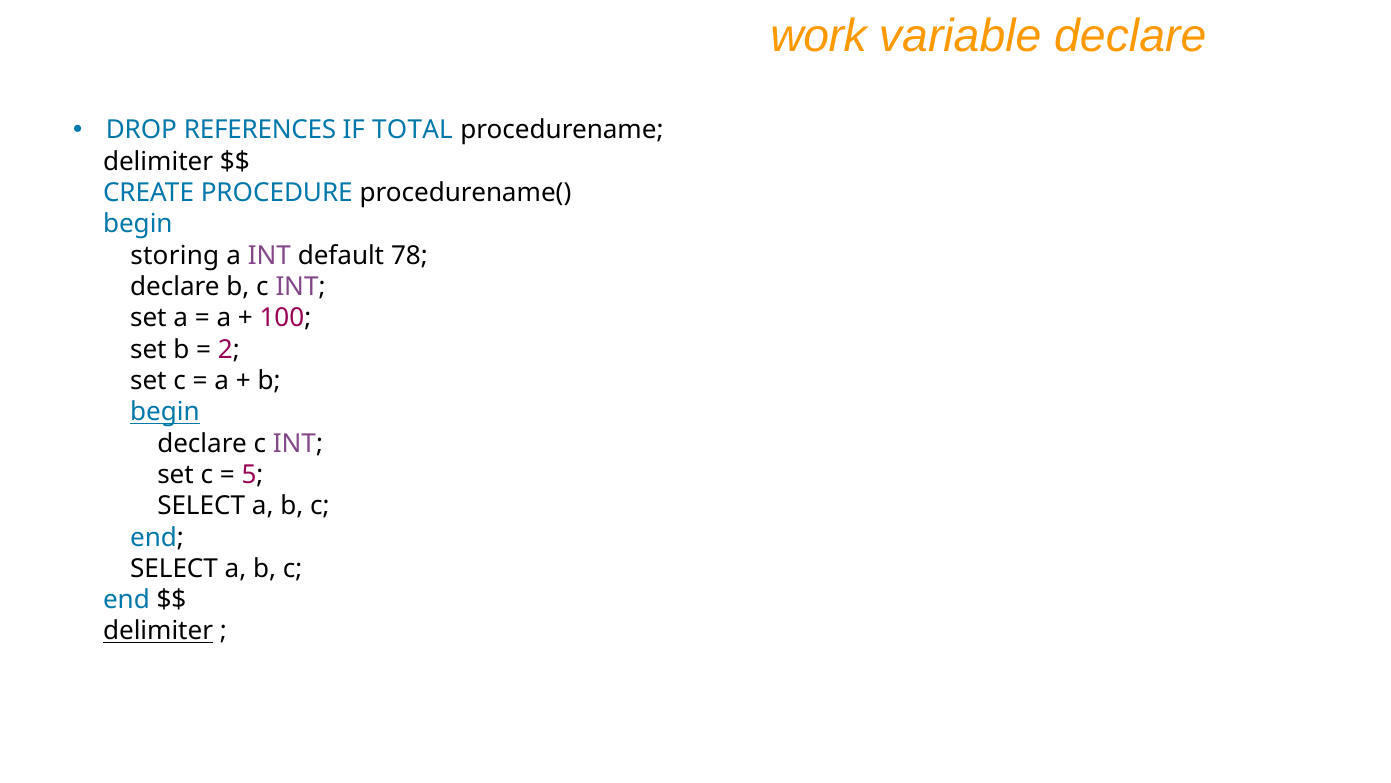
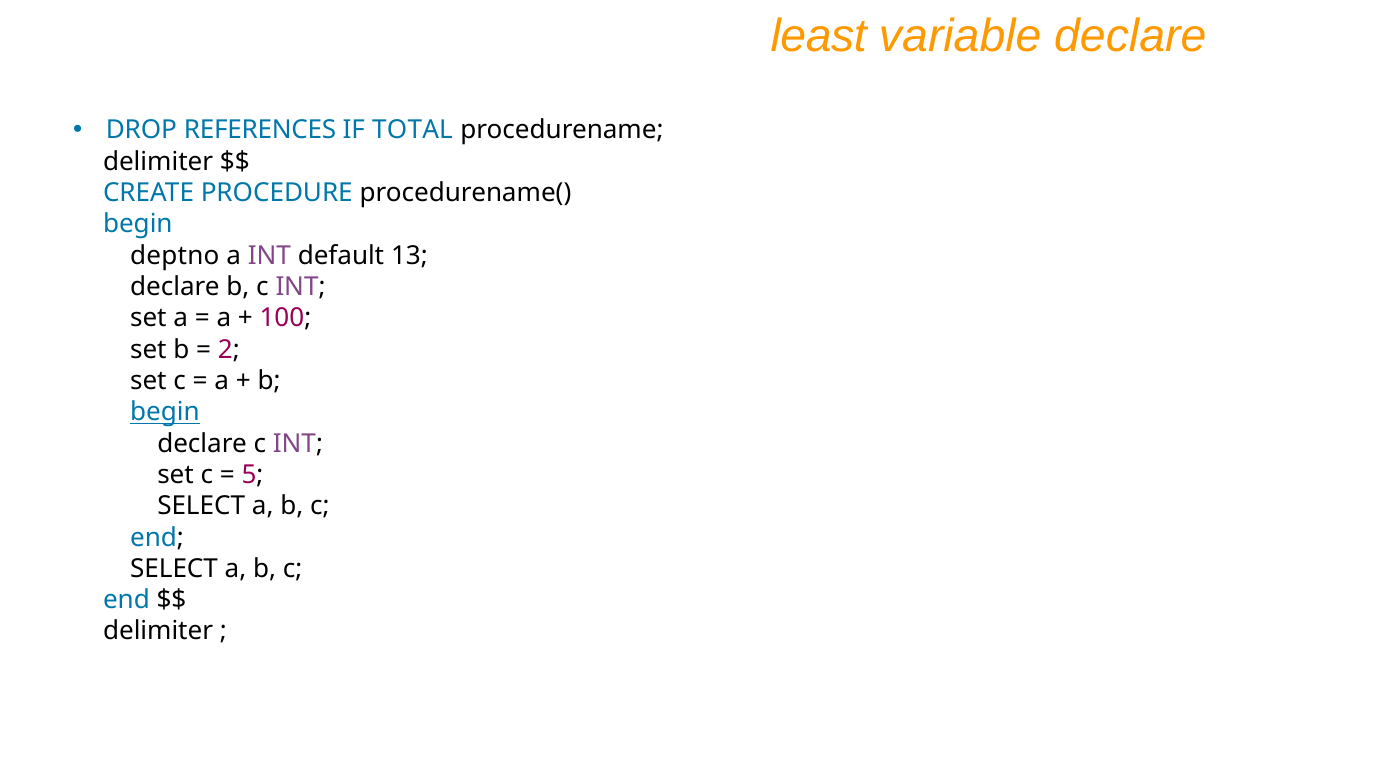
work: work -> least
storing: storing -> deptno
78: 78 -> 13
delimiter at (158, 631) underline: present -> none
